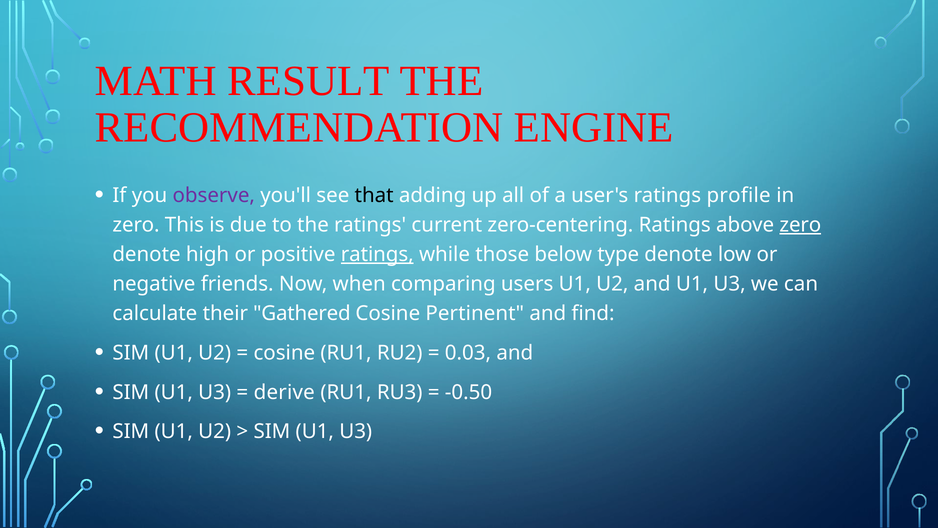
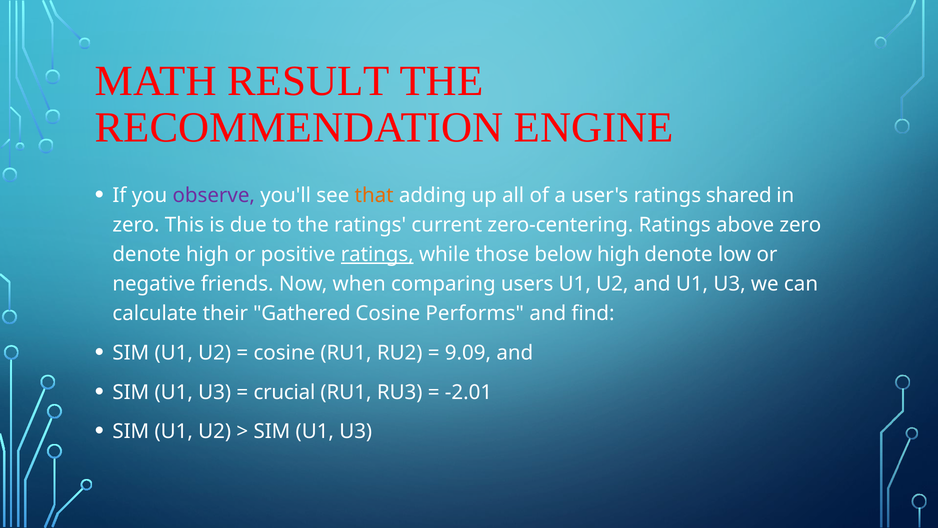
that colour: black -> orange
profile: profile -> shared
zero at (800, 225) underline: present -> none
below type: type -> high
Pertinent: Pertinent -> Performs
0.03: 0.03 -> 9.09
derive: derive -> crucial
-0.50: -0.50 -> -2.01
